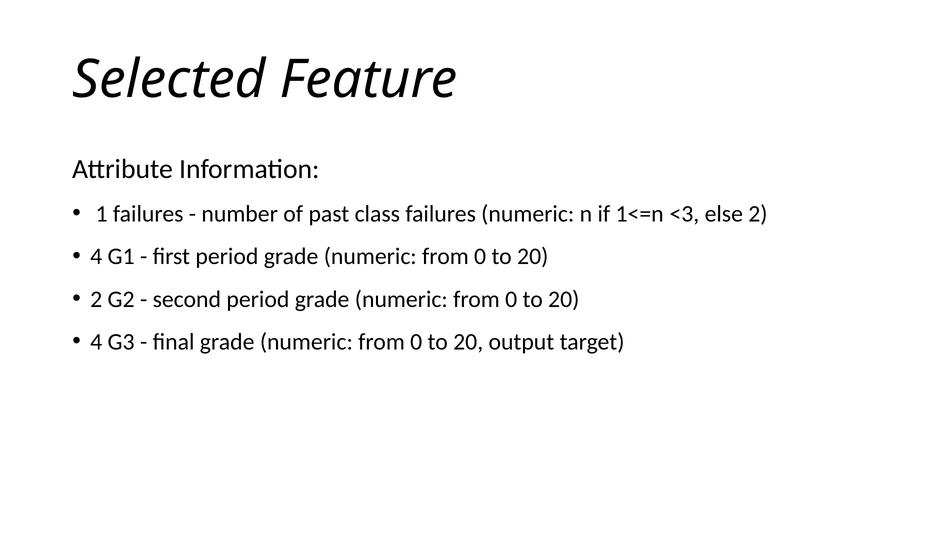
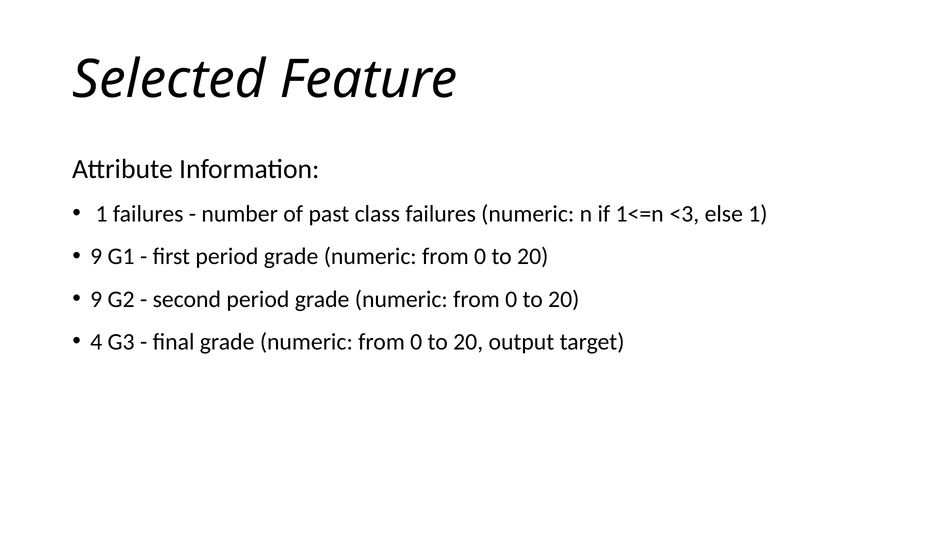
else 2: 2 -> 1
4 at (96, 257): 4 -> 9
2 at (96, 299): 2 -> 9
